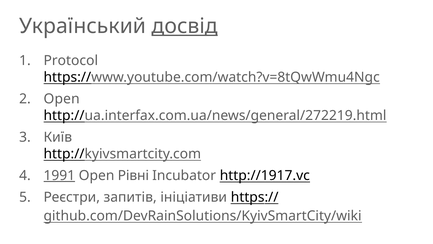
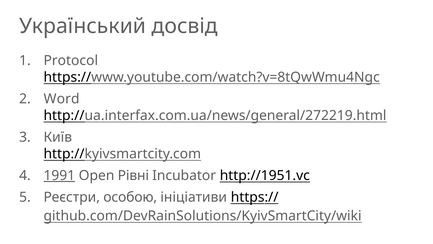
досвід underline: present -> none
Open at (62, 99): Open -> Word
http://1917.vc: http://1917.vc -> http://1951.vc
запитів: запитів -> особою
